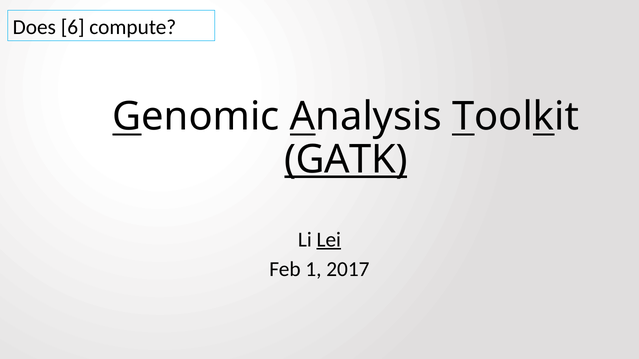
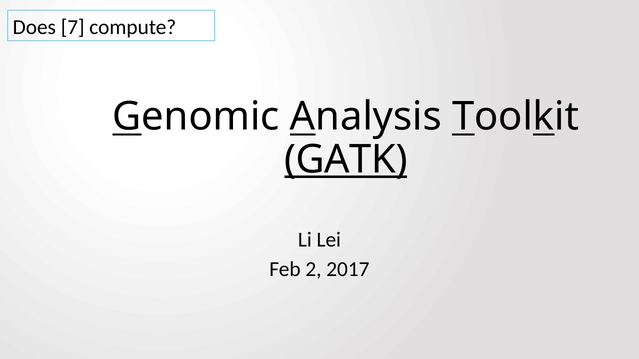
6: 6 -> 7
Lei underline: present -> none
1: 1 -> 2
